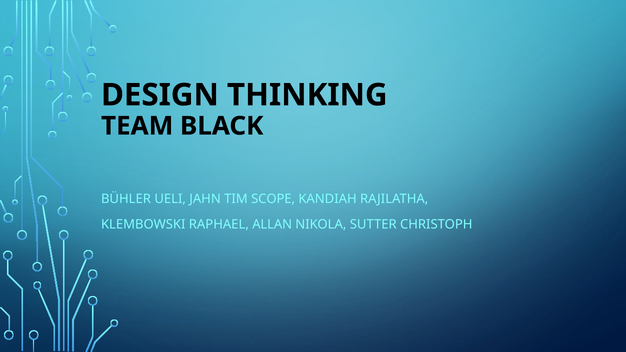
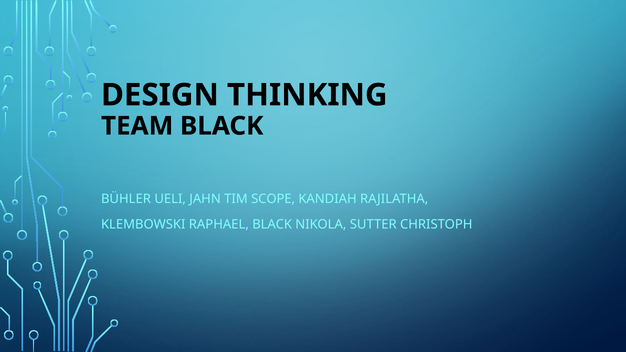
RAPHAEL ALLAN: ALLAN -> BLACK
